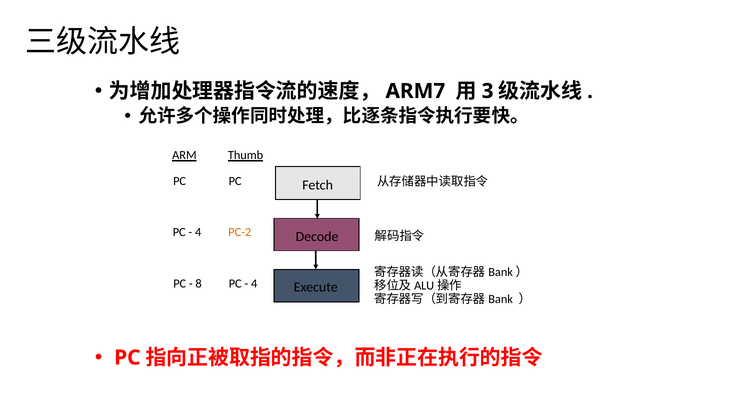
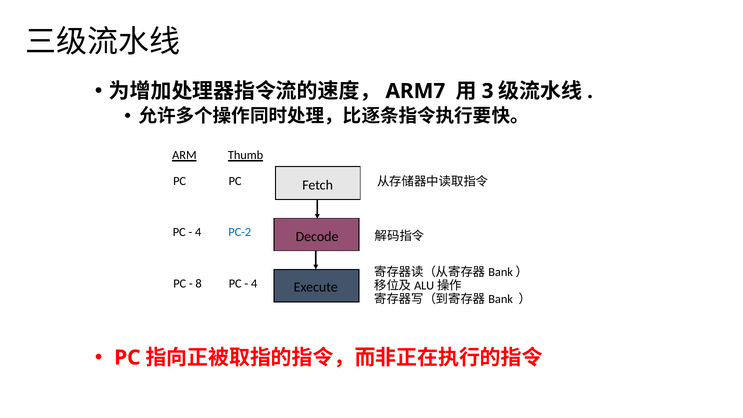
PC-2 colour: orange -> blue
